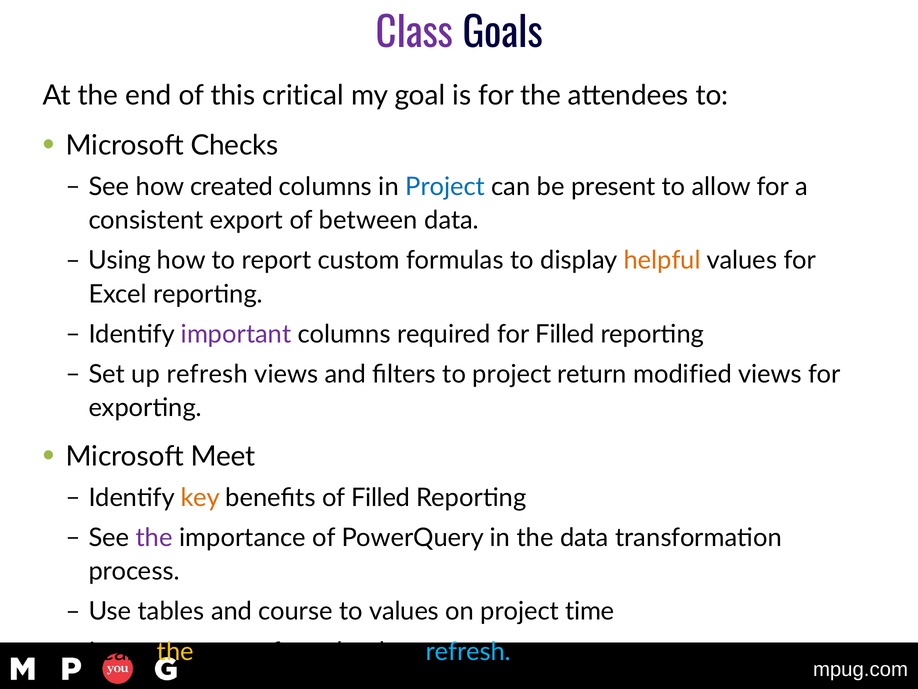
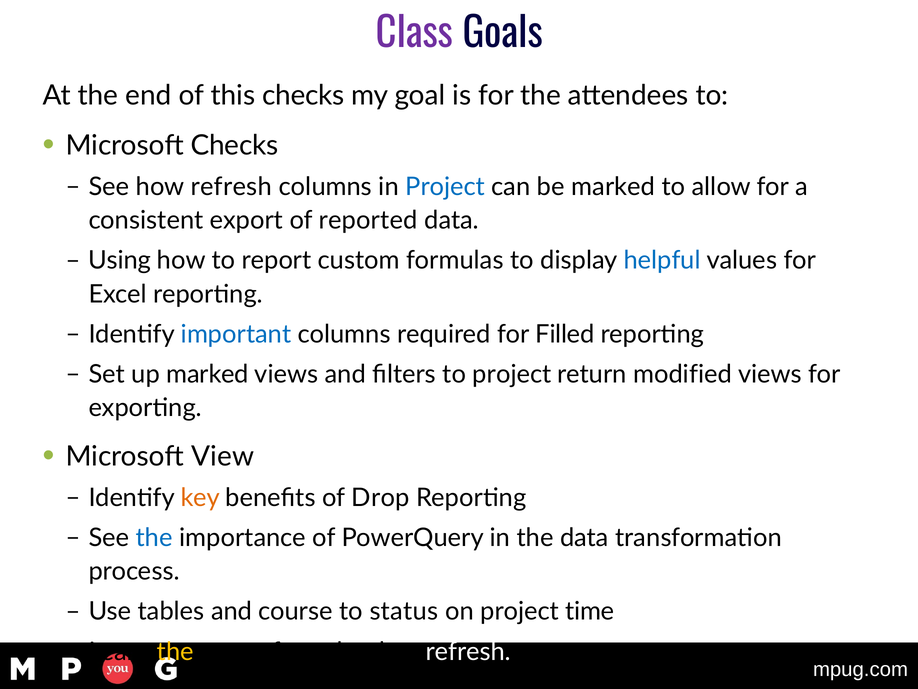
this critical: critical -> checks
how created: created -> refresh
be present: present -> marked
between: between -> reported
helpful colour: orange -> blue
important colour: purple -> blue
up refresh: refresh -> marked
Meet: Meet -> View
of Filled: Filled -> Drop
the at (154, 537) colour: purple -> blue
to values: values -> status
refresh at (468, 651) colour: light blue -> white
